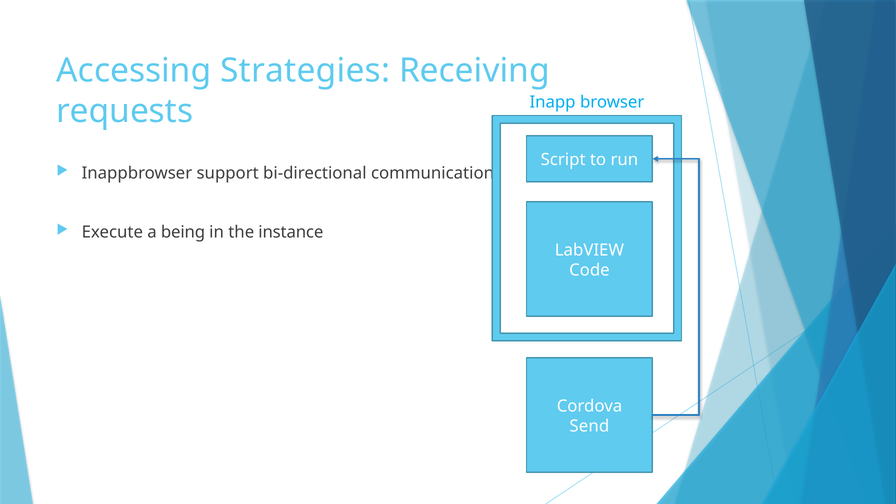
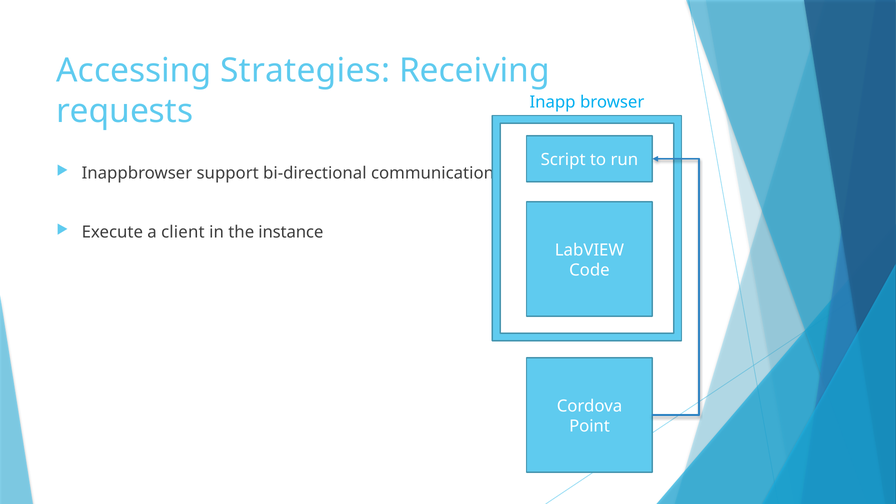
being: being -> client
Send: Send -> Point
